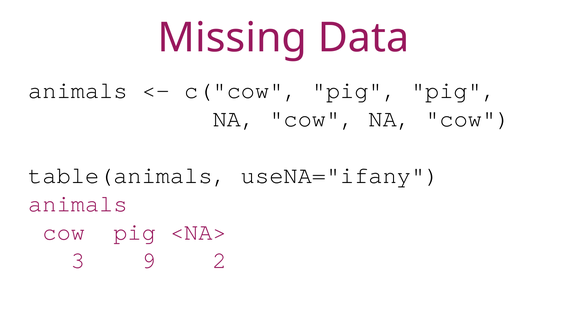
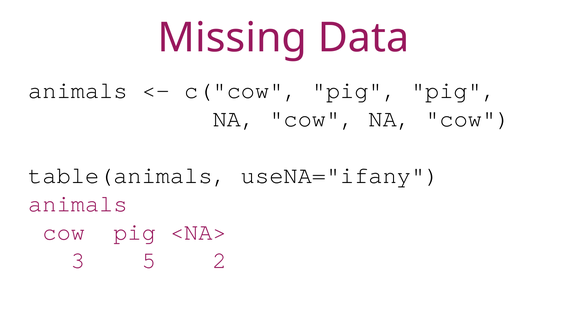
9: 9 -> 5
